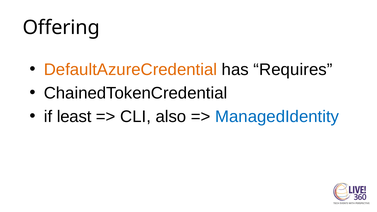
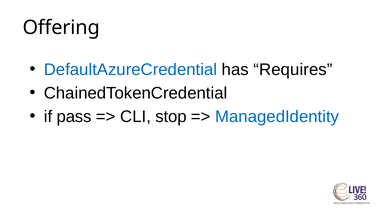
DefaultAzureCredential colour: orange -> blue
least: least -> pass
also: also -> stop
